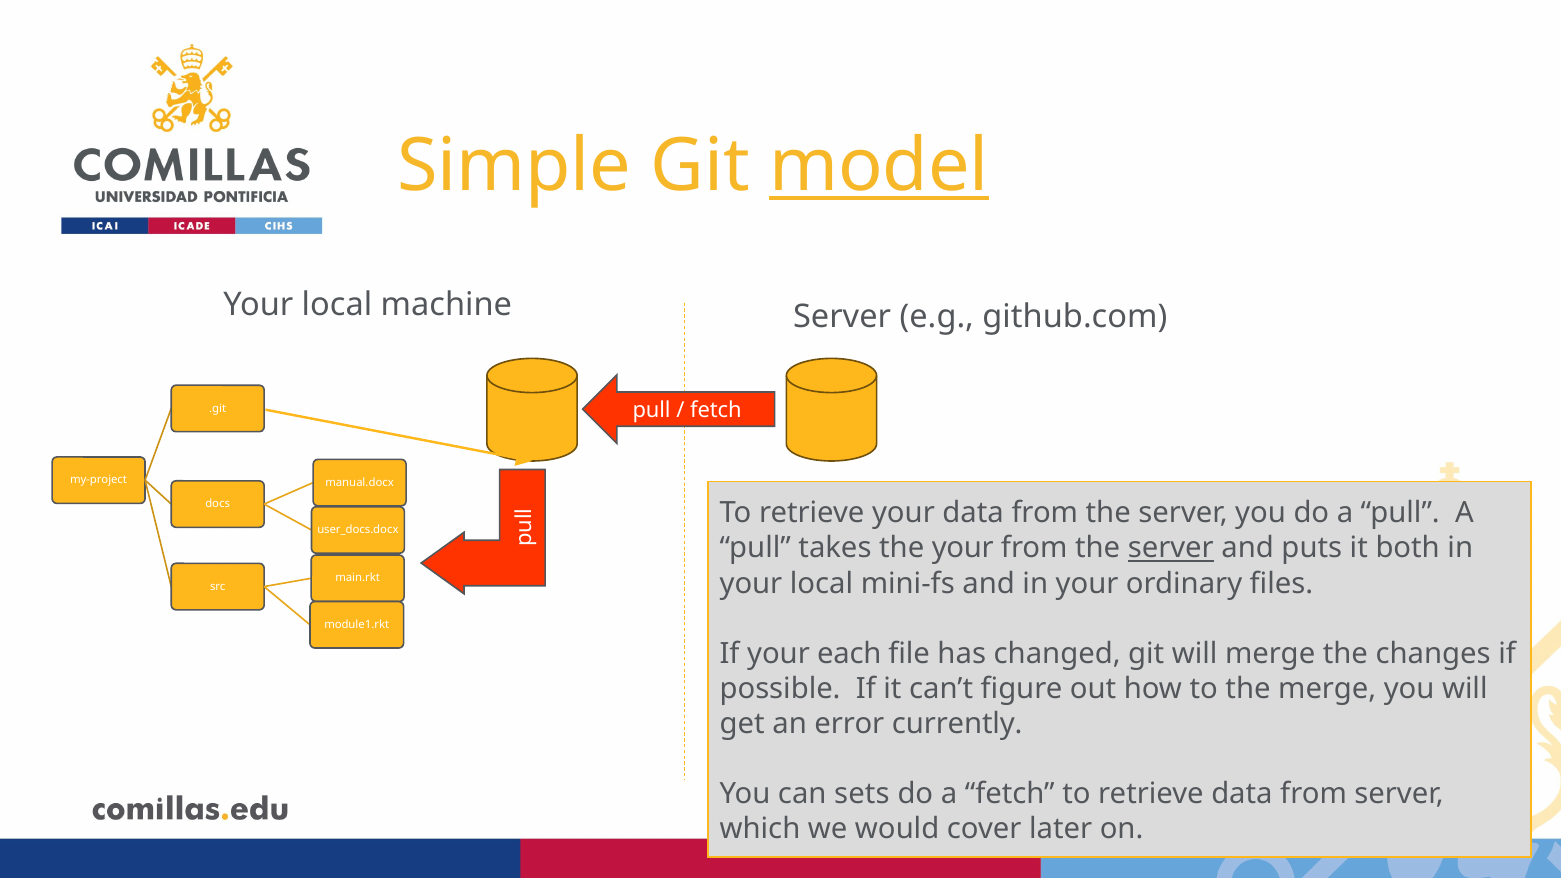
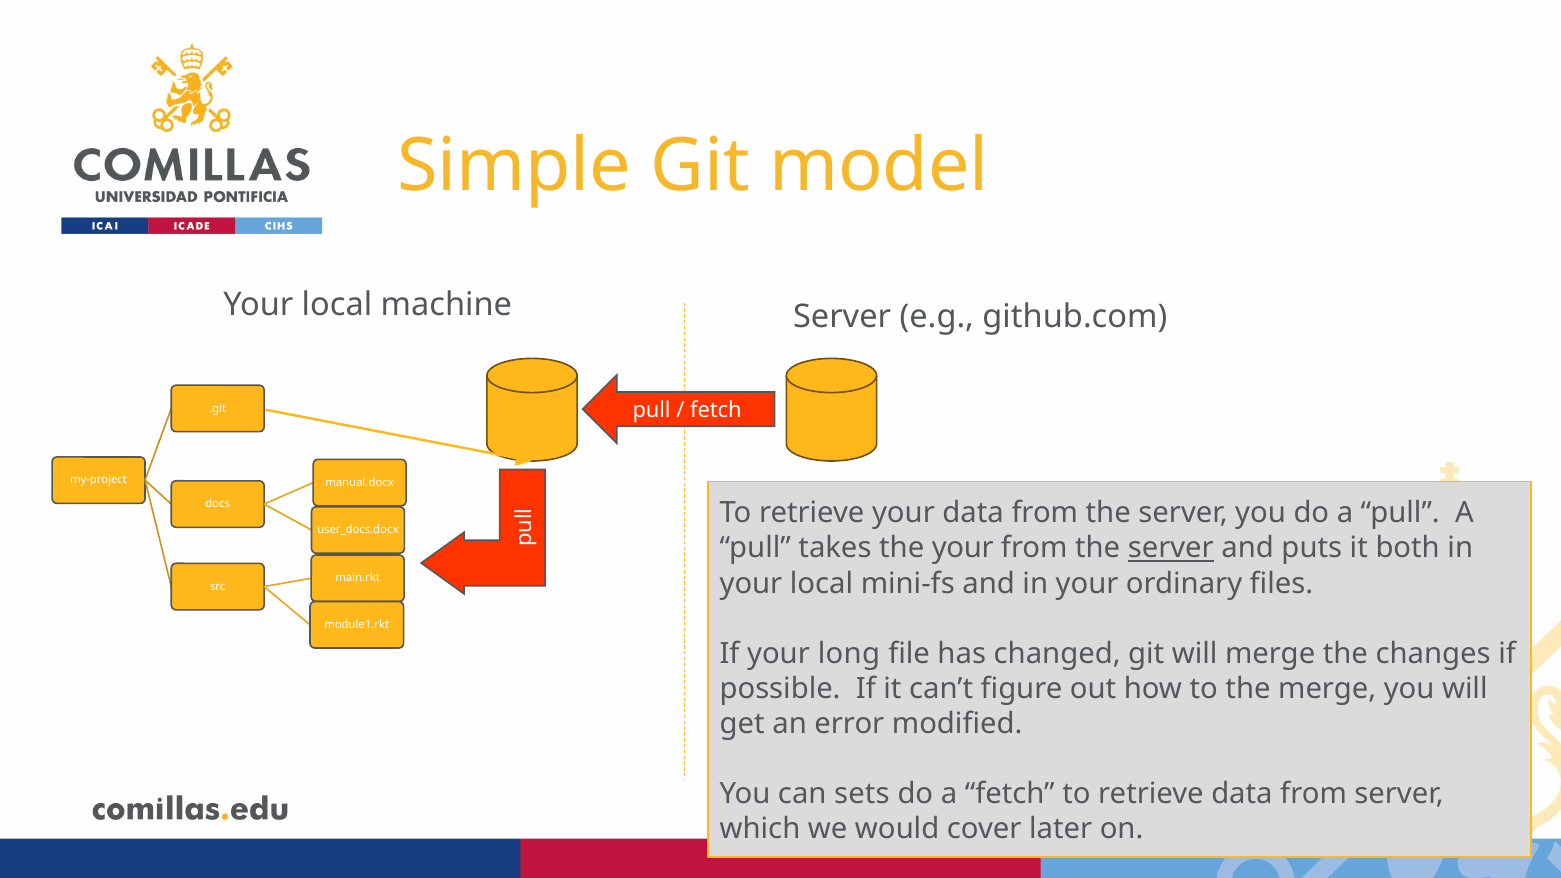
model underline: present -> none
each: each -> long
currently: currently -> modified
